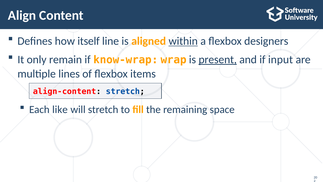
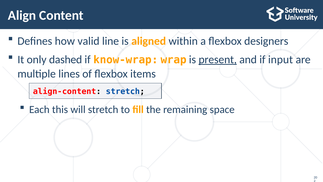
itself: itself -> valid
within underline: present -> none
remain: remain -> dashed
like: like -> this
